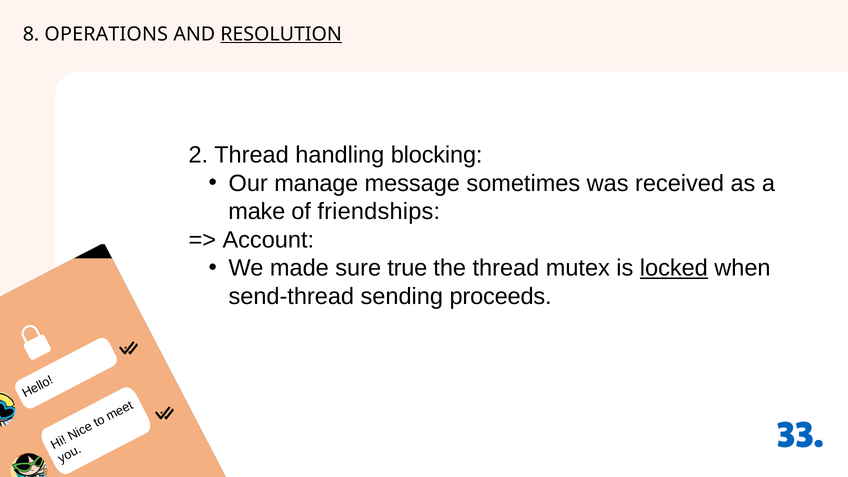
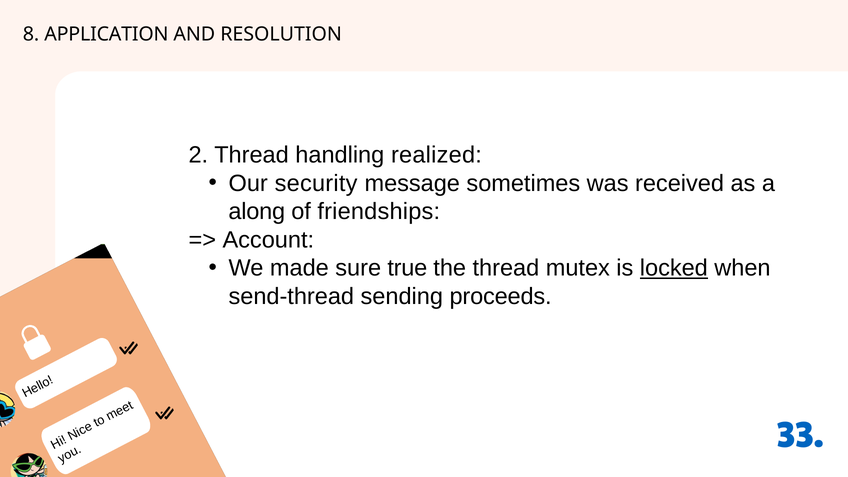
OPERATIONS: OPERATIONS -> APPLICATION
RESOLUTION underline: present -> none
blocking: blocking -> realized
manage: manage -> security
make: make -> along
